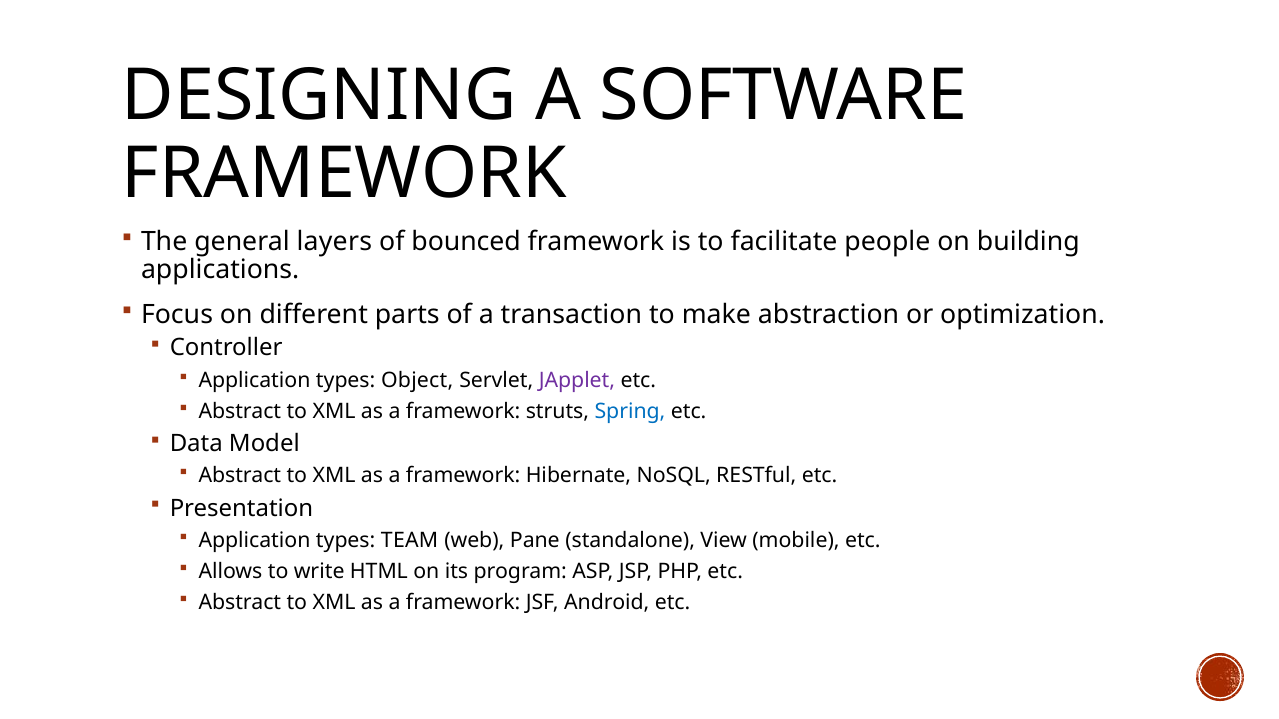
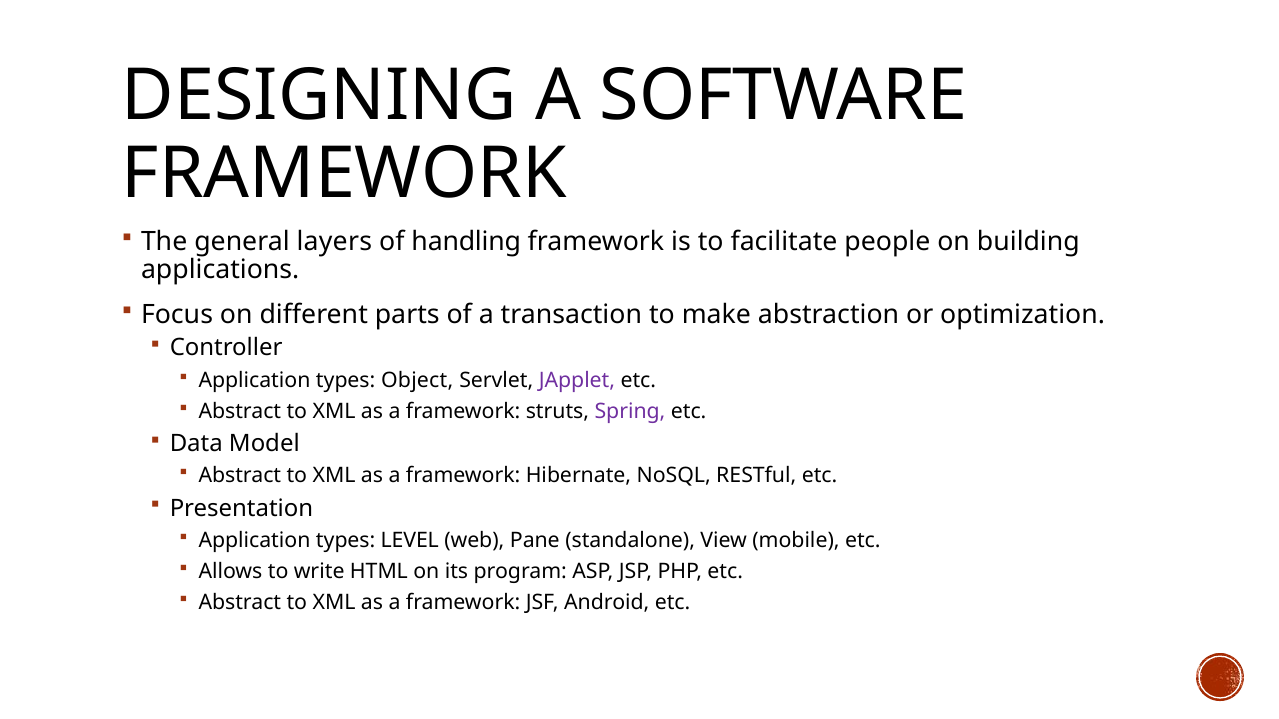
bounced: bounced -> handling
Spring colour: blue -> purple
TEAM: TEAM -> LEVEL
